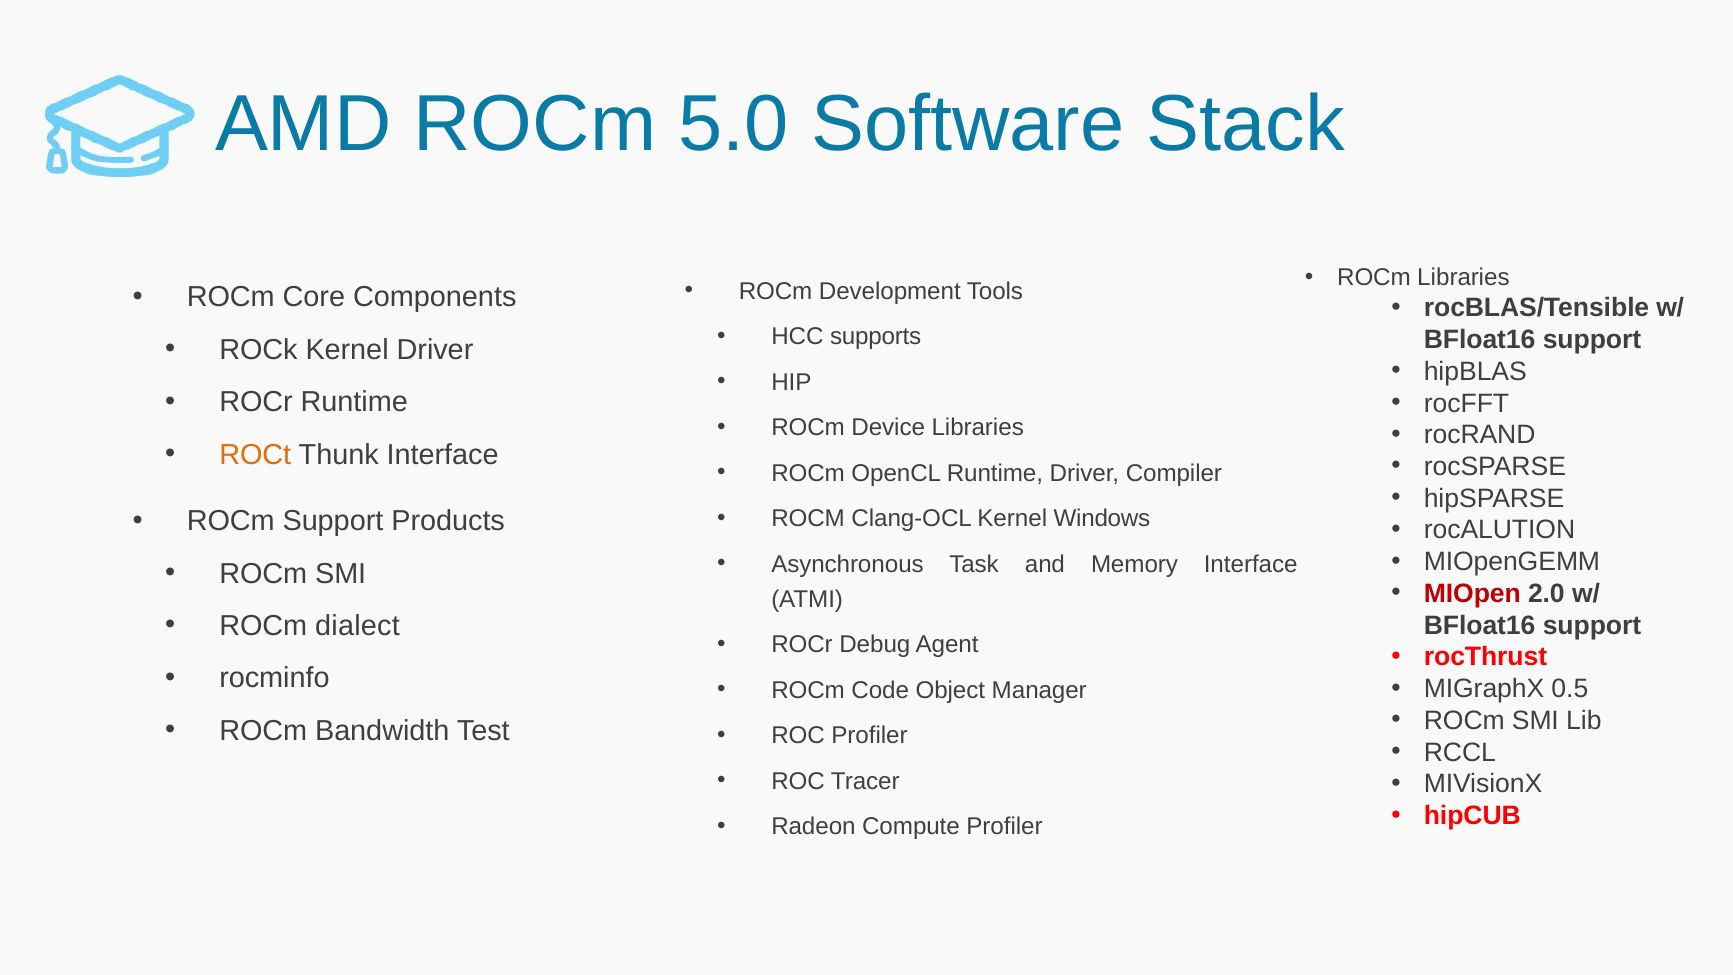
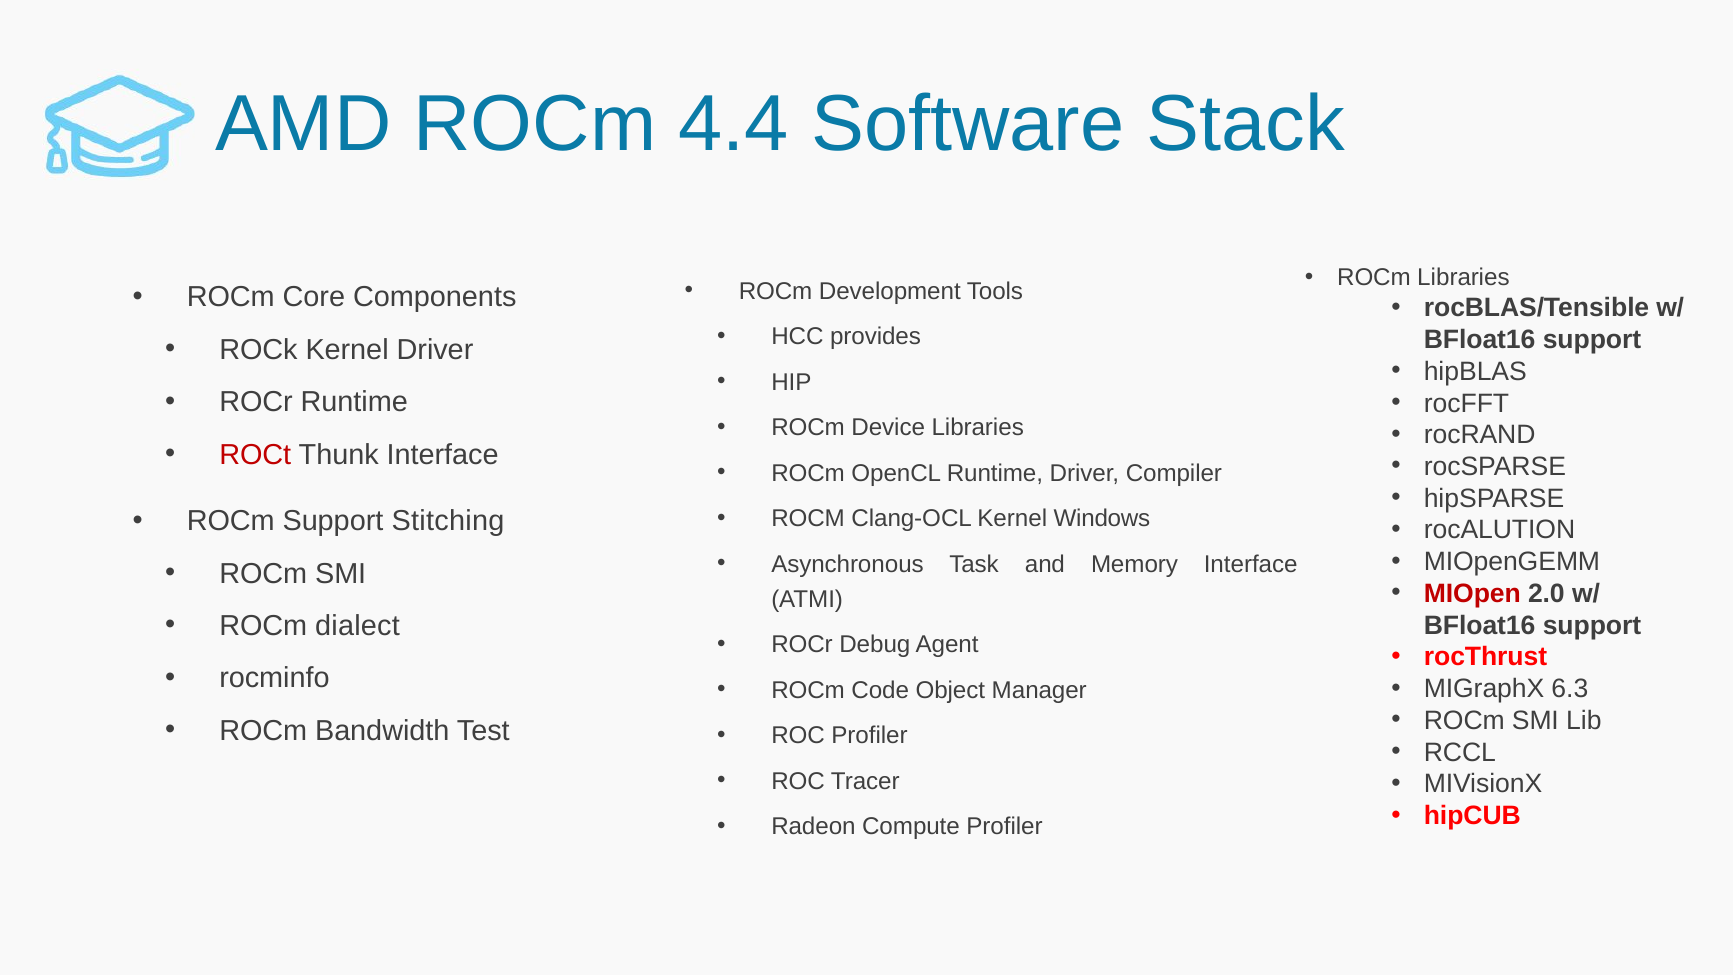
5.0: 5.0 -> 4.4
supports: supports -> provides
ROCt colour: orange -> red
Products: Products -> Stitching
0.5: 0.5 -> 6.3
